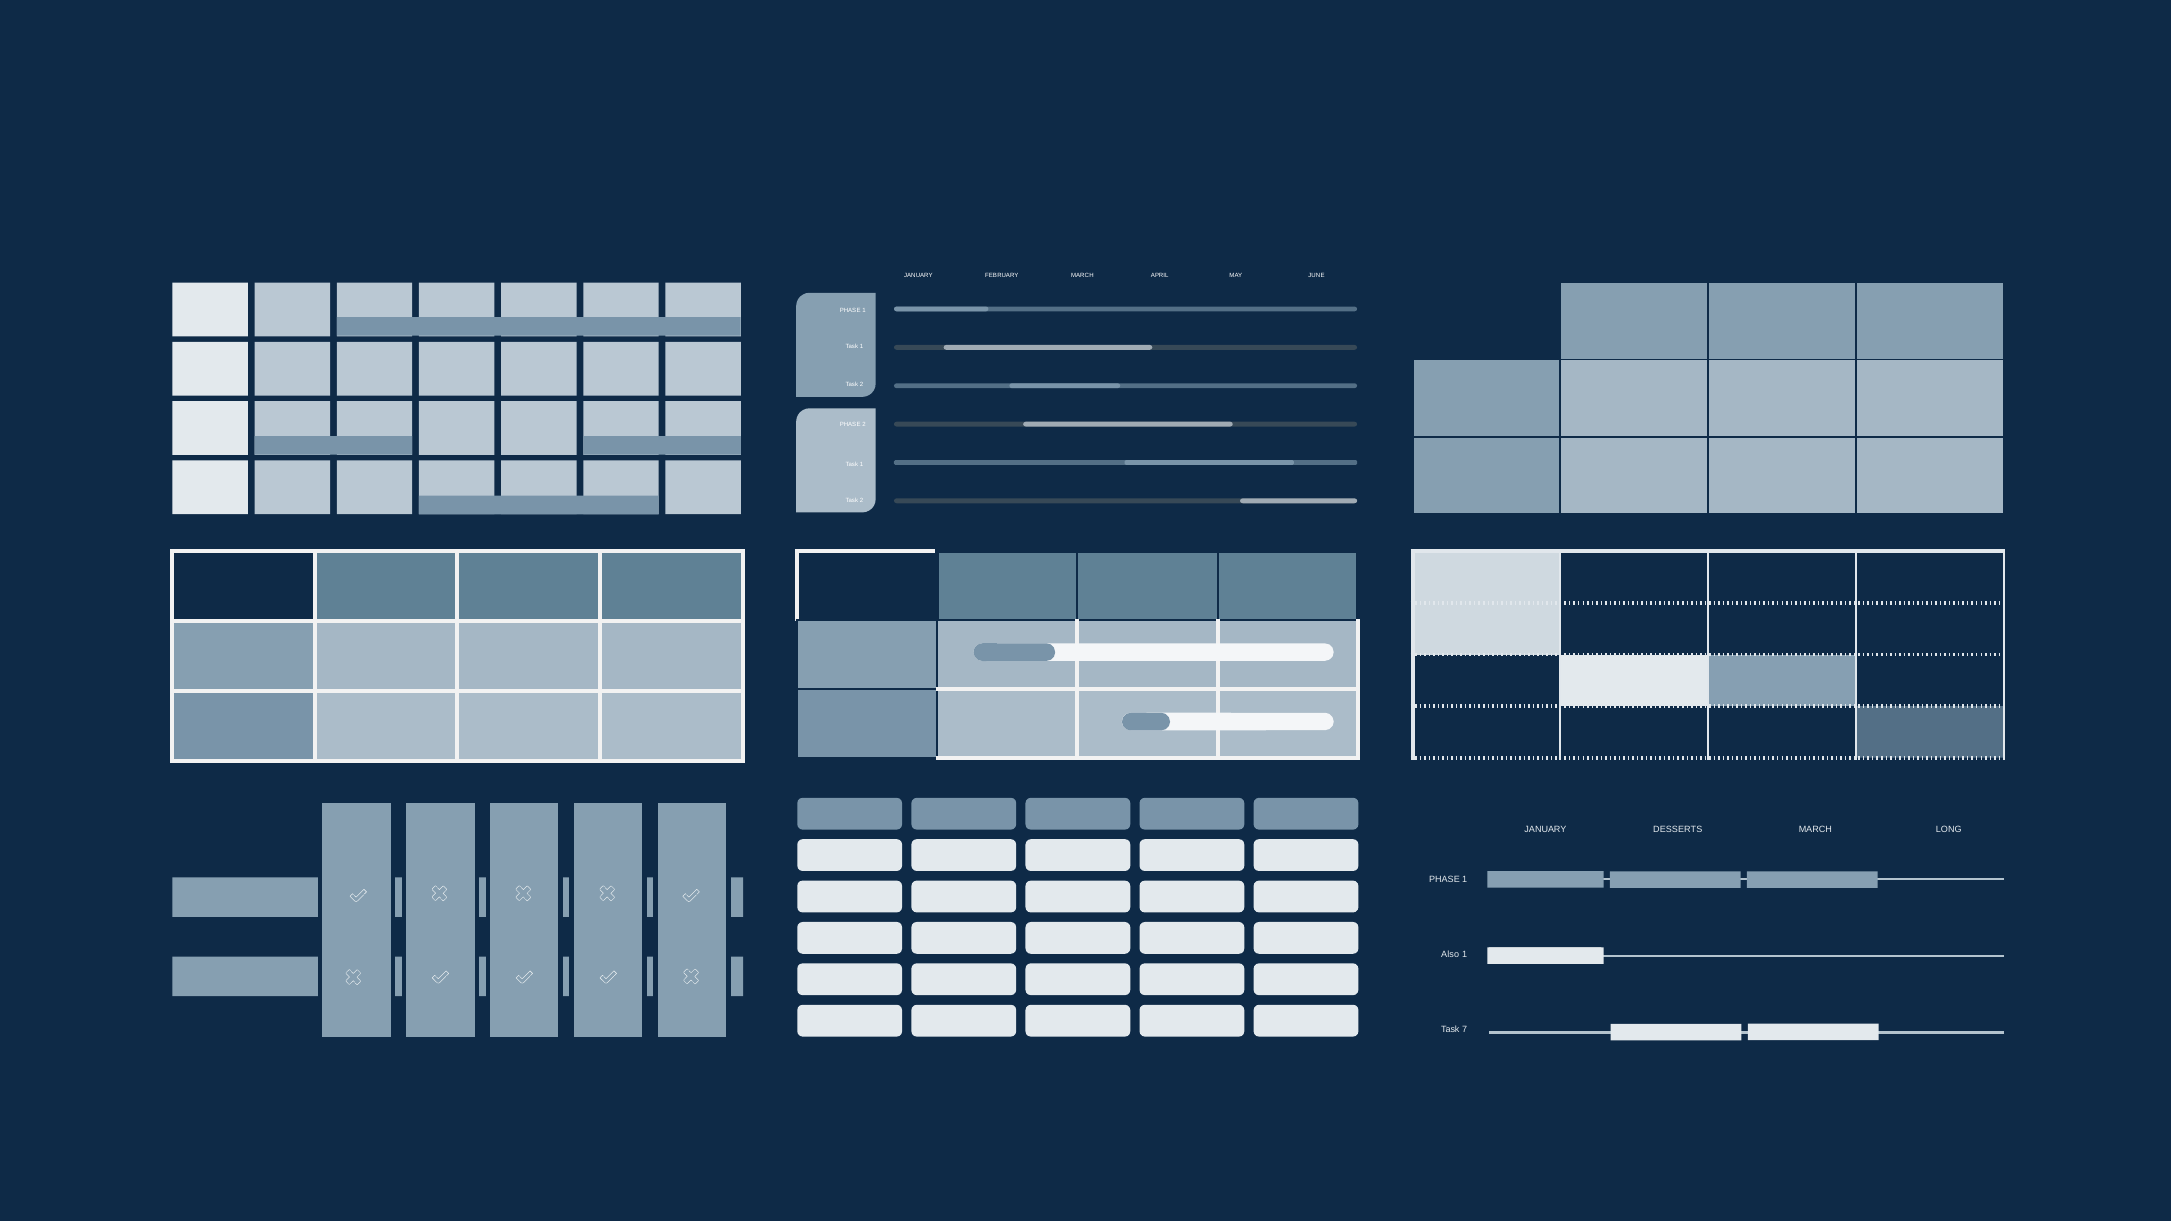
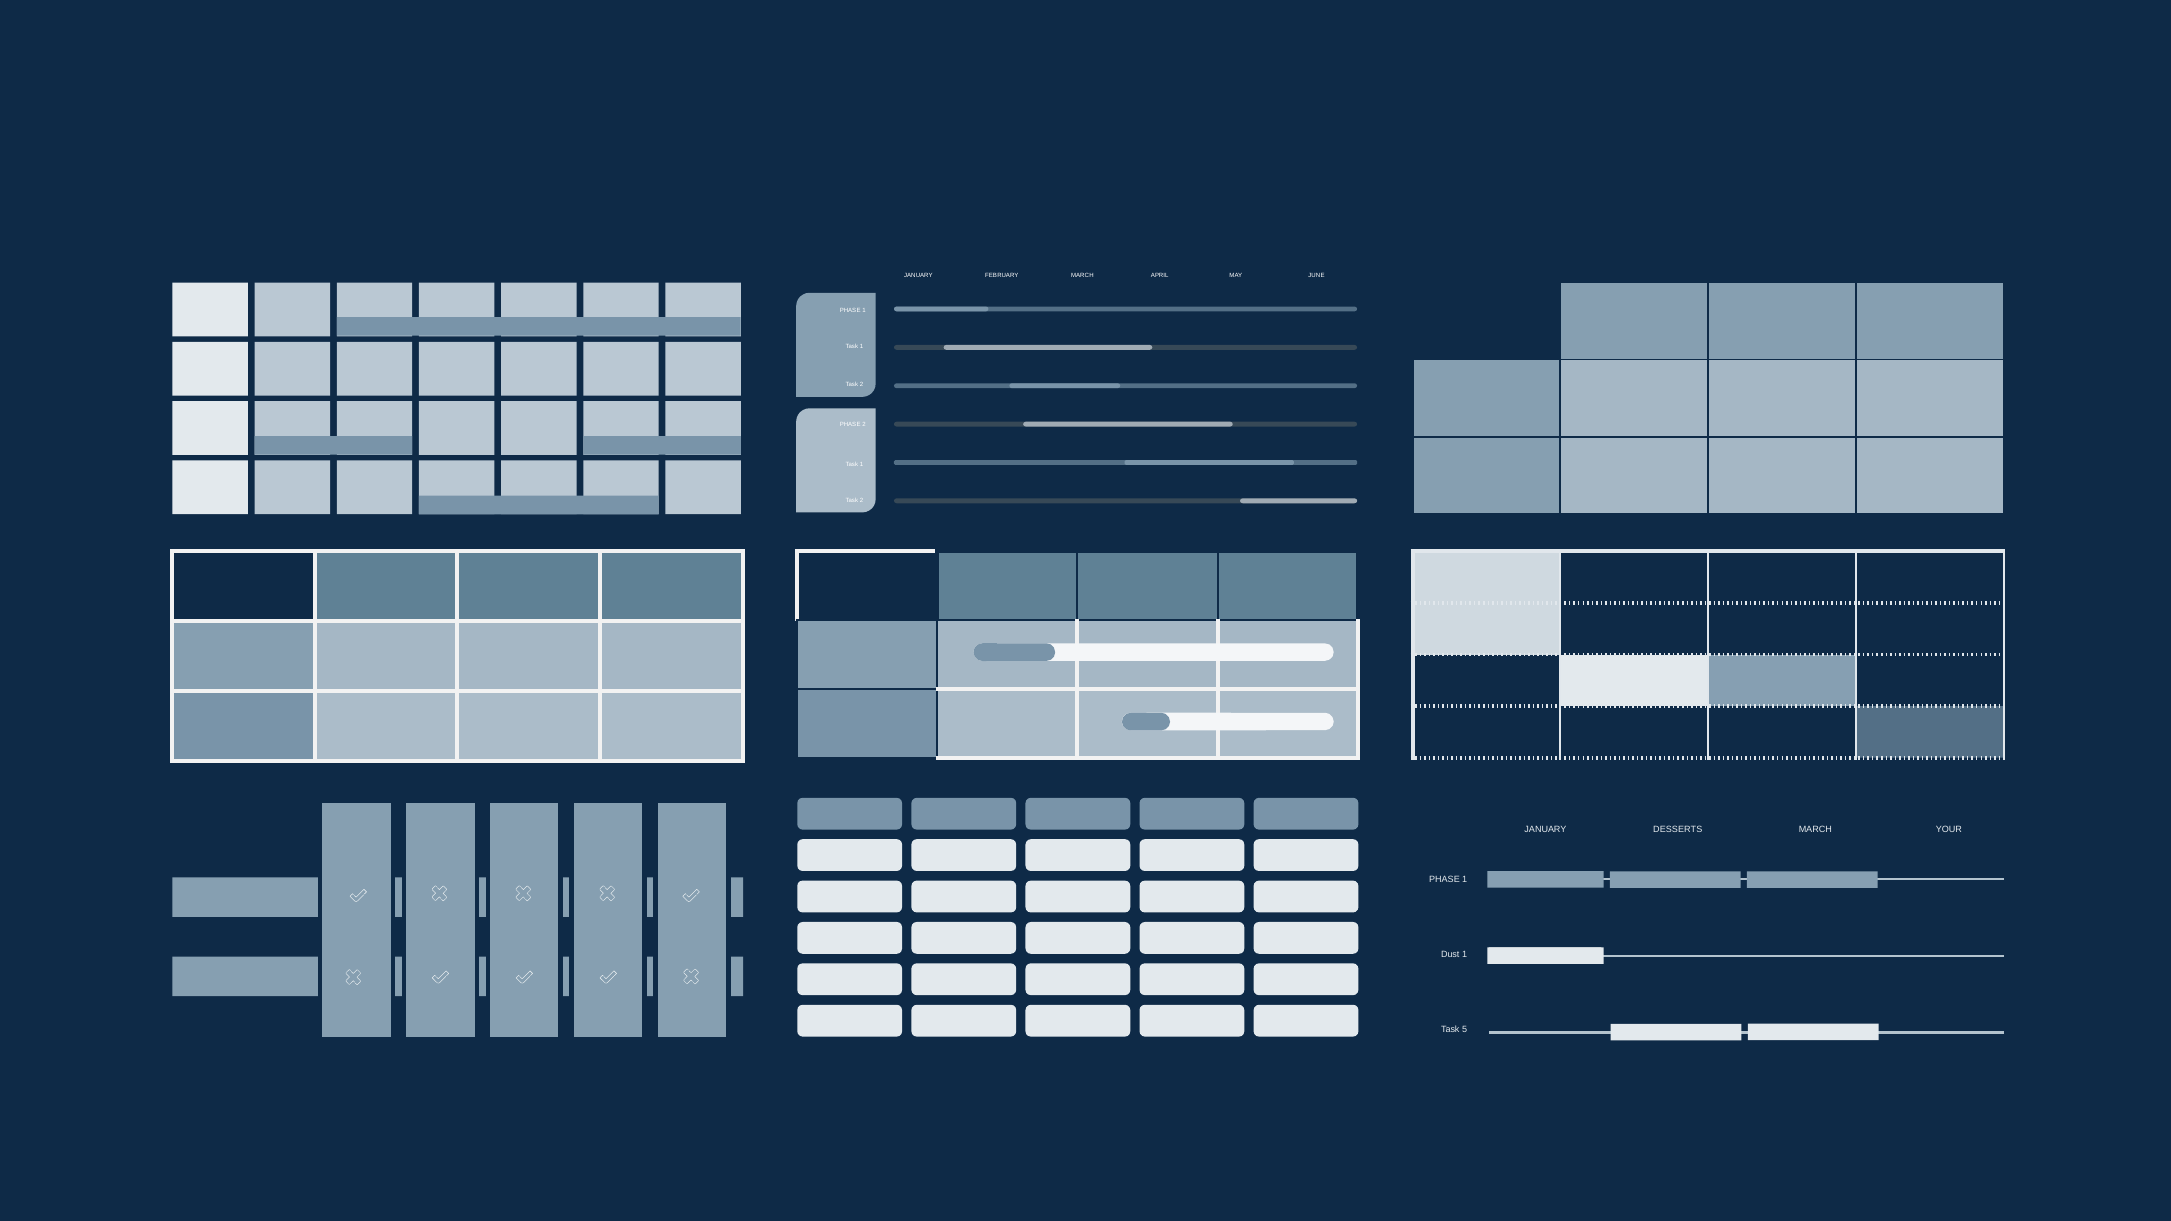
LONG: LONG -> YOUR
Also: Also -> Dust
7: 7 -> 5
